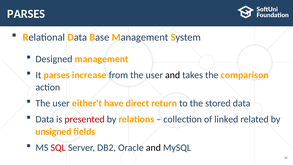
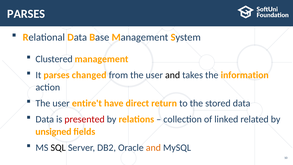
Designed: Designed -> Clustered
increase: increase -> changed
comparison: comparison -> information
either't: either't -> entire't
SQL colour: red -> black
and at (153, 147) colour: black -> orange
